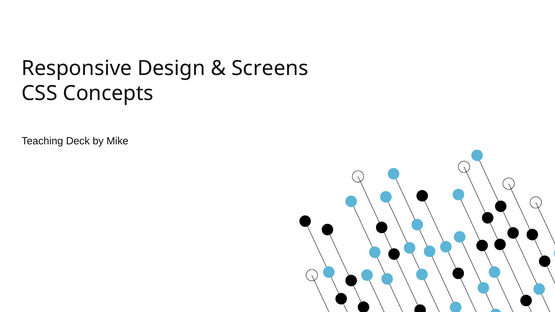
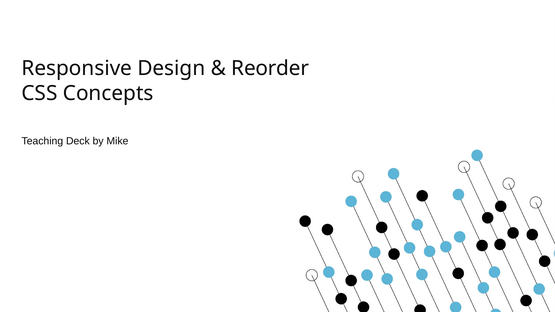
Screens: Screens -> Reorder
